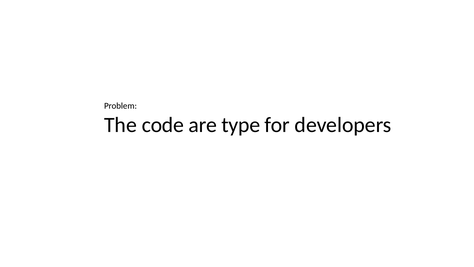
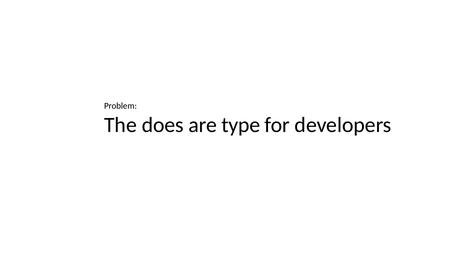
code: code -> does
